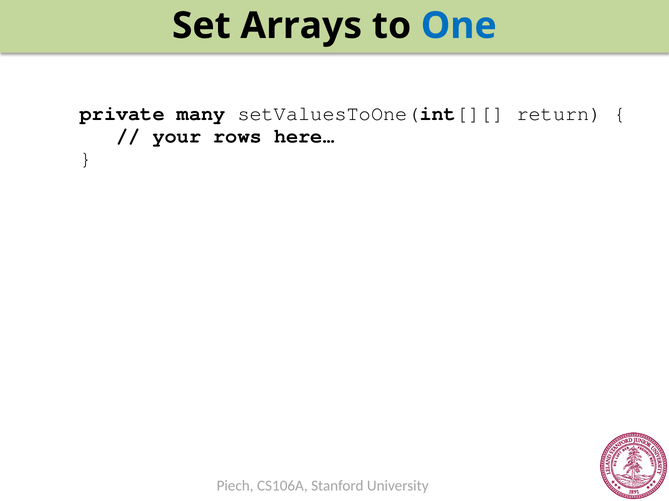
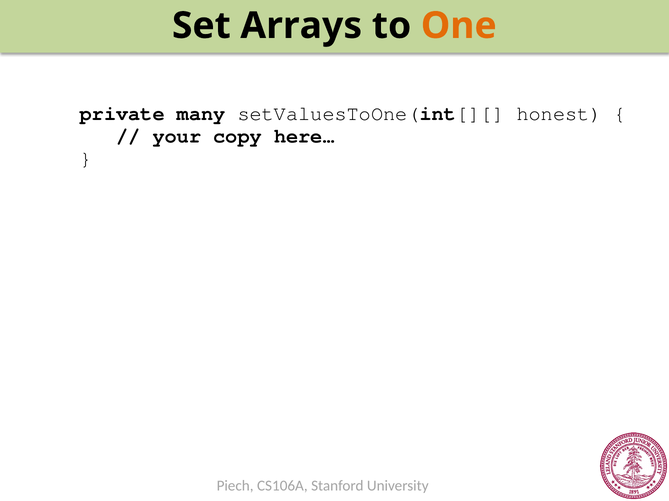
One colour: blue -> orange
return: return -> honest
rows: rows -> copy
